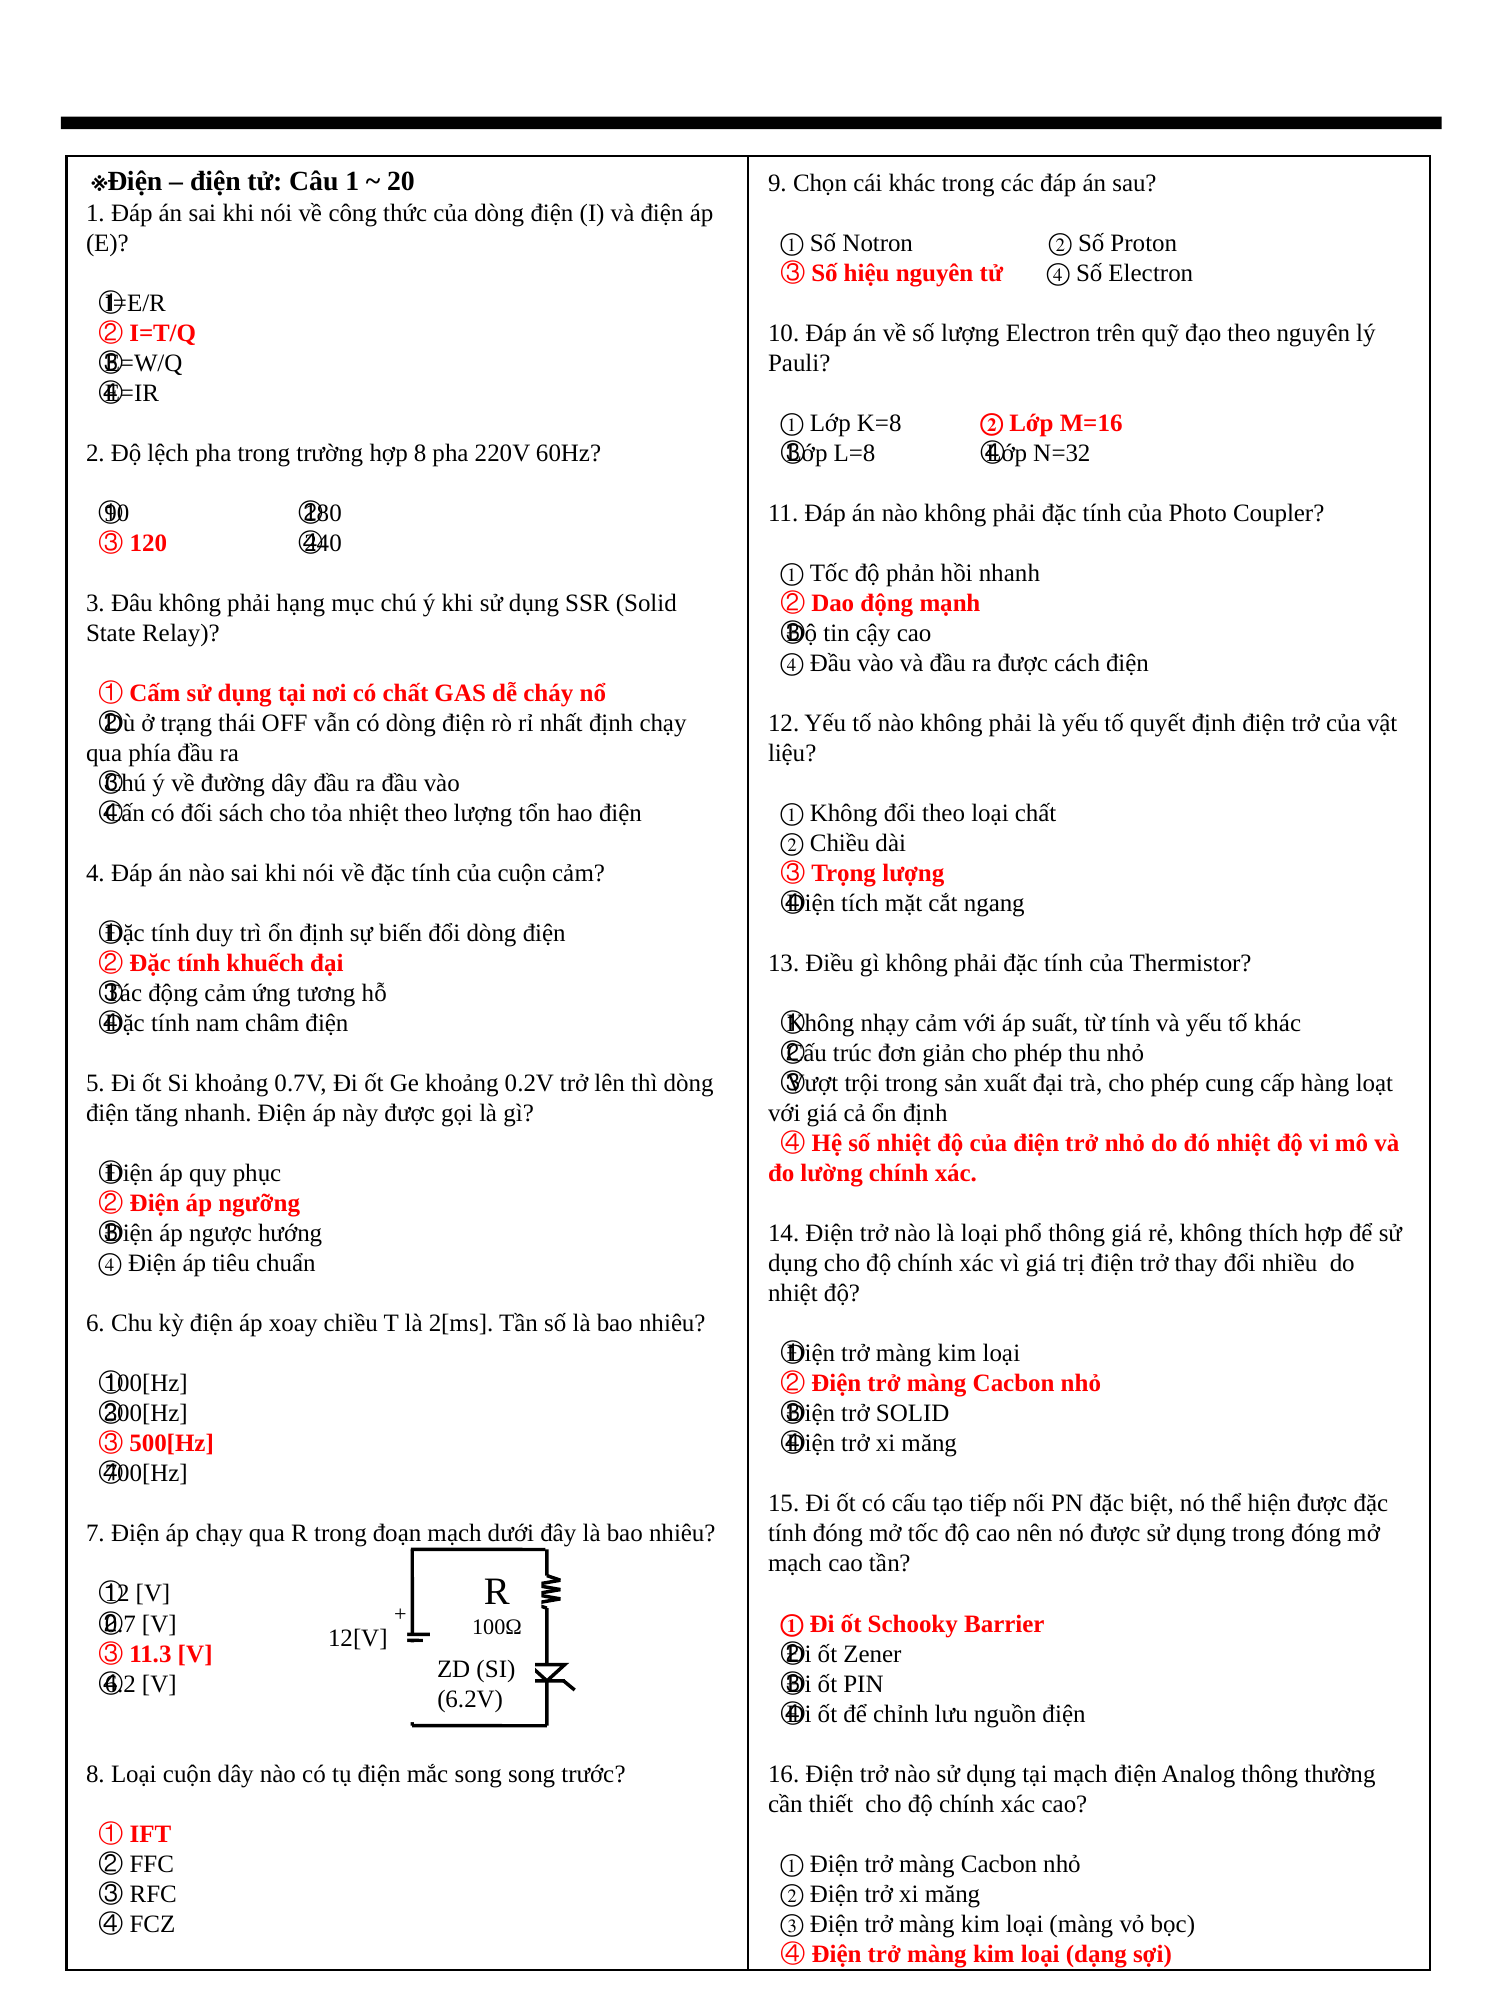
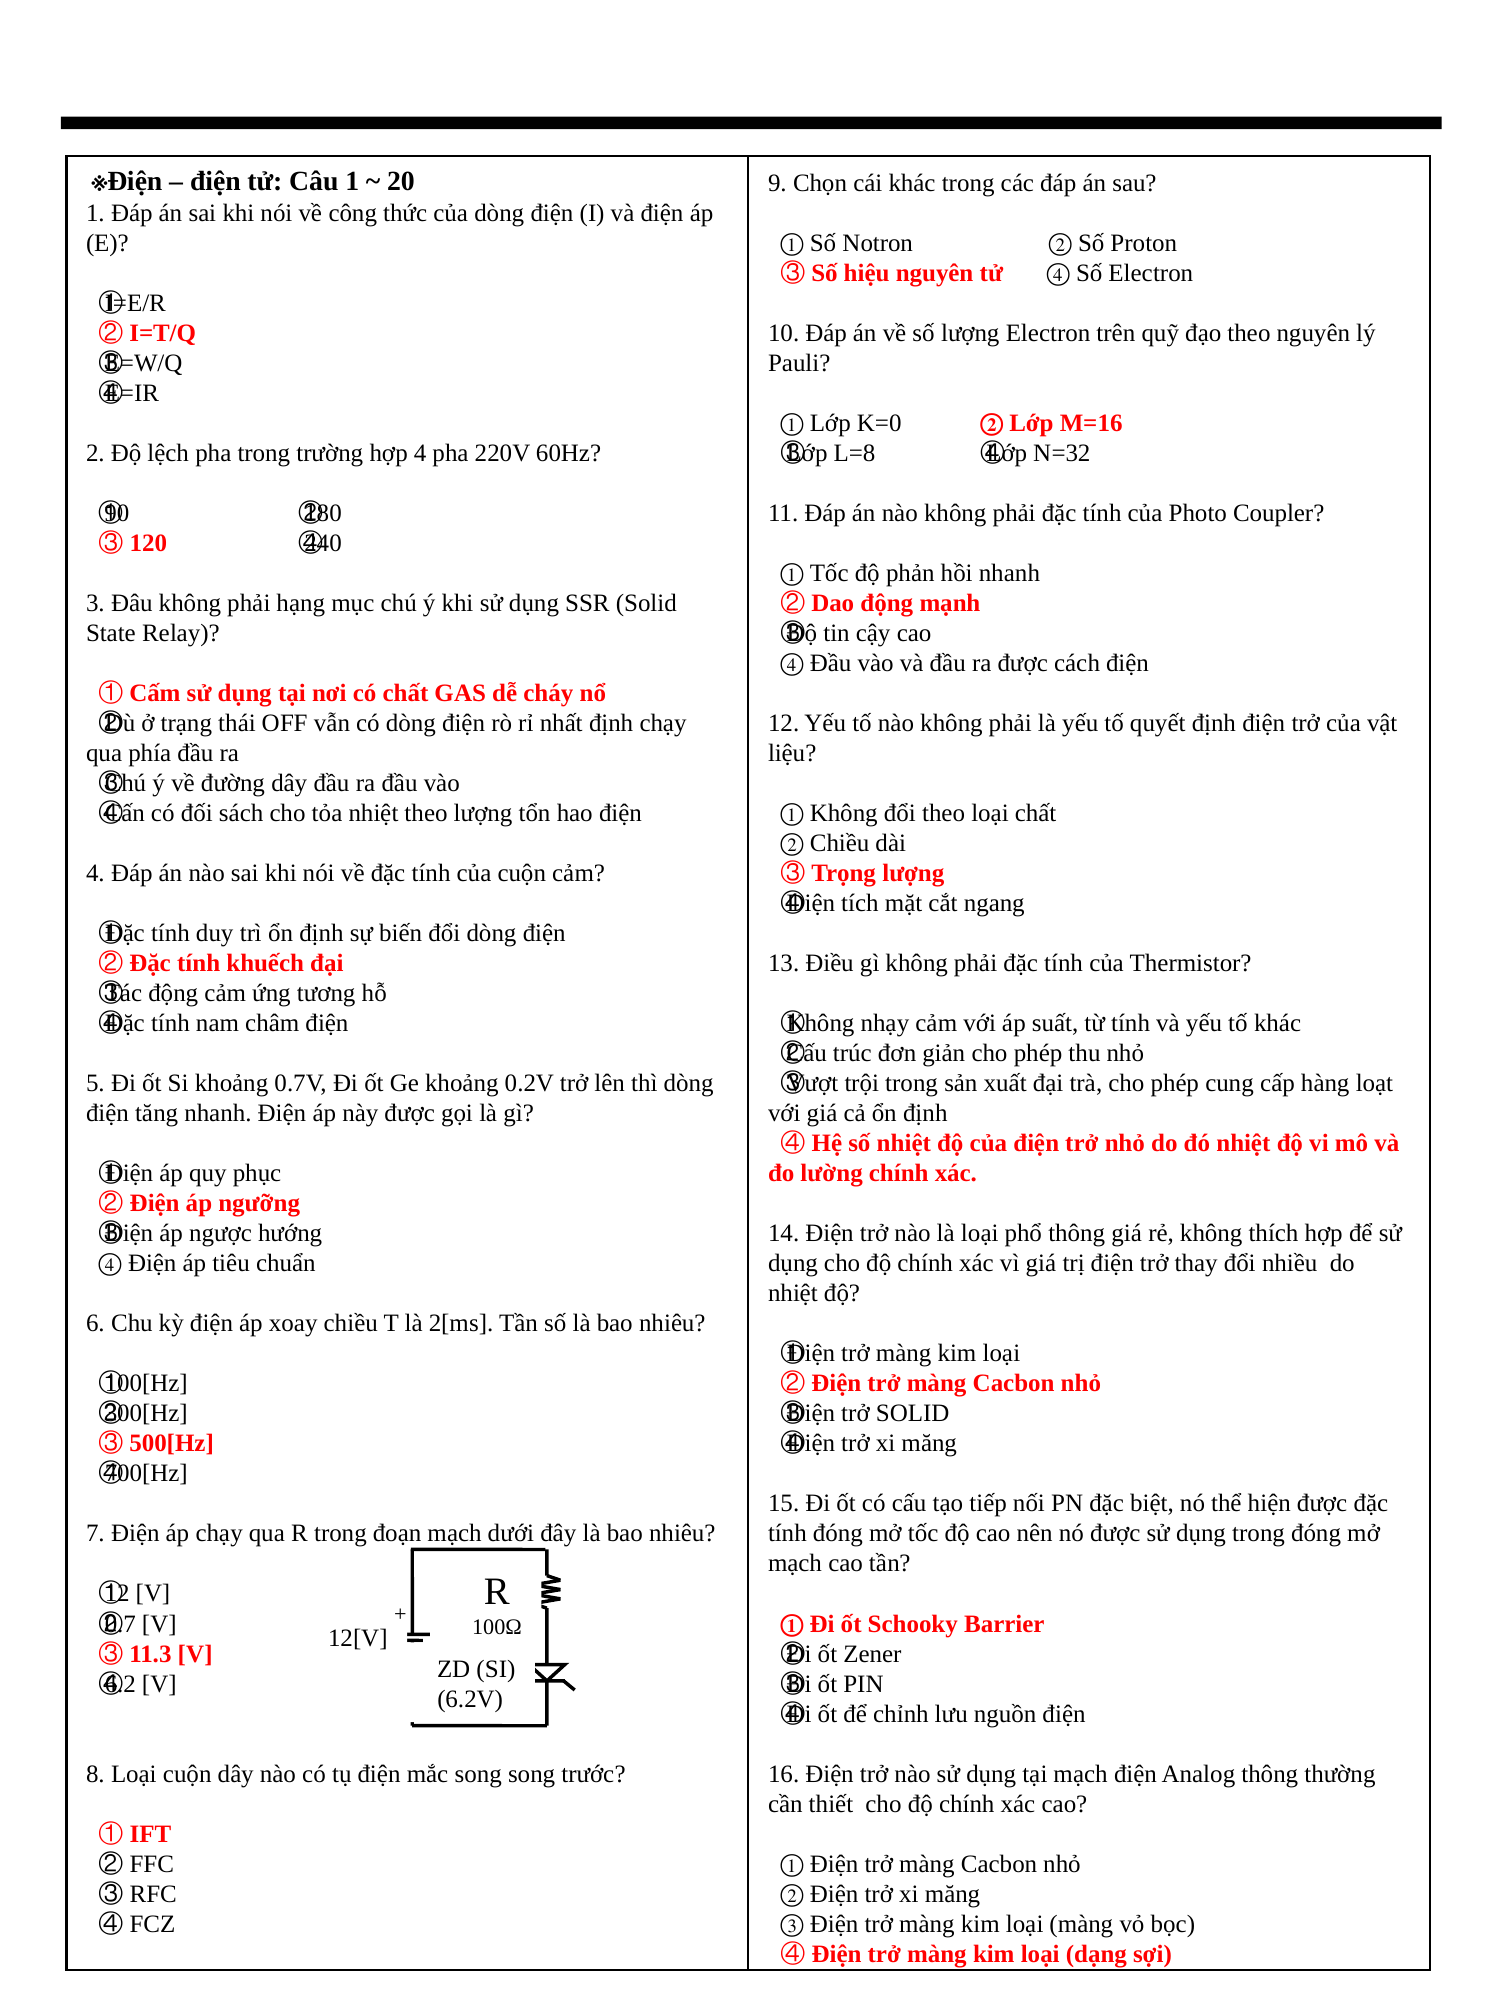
K=8: K=8 -> K=0
hợp 8: 8 -> 4
